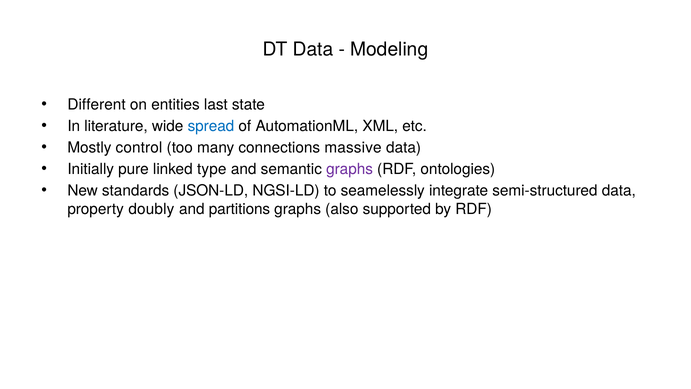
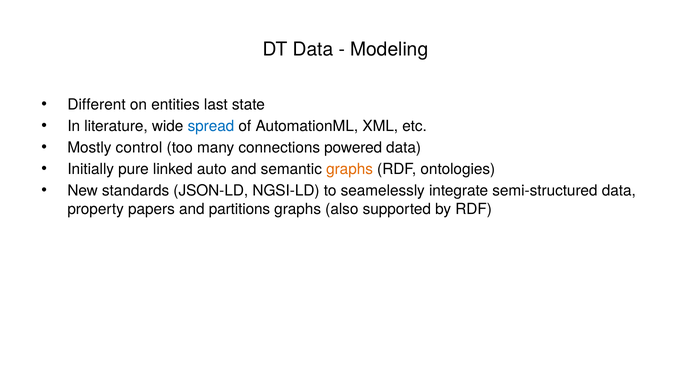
massive: massive -> powered
type: type -> auto
graphs at (350, 169) colour: purple -> orange
doubly: doubly -> papers
